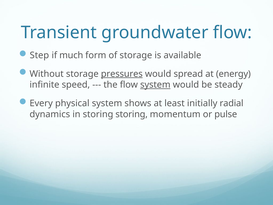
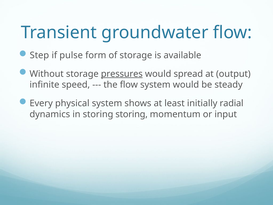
much: much -> pulse
energy: energy -> output
system at (155, 85) underline: present -> none
pulse: pulse -> input
